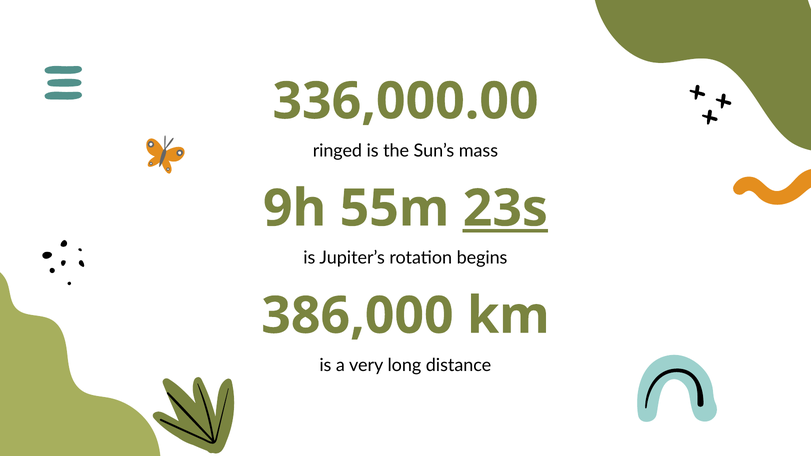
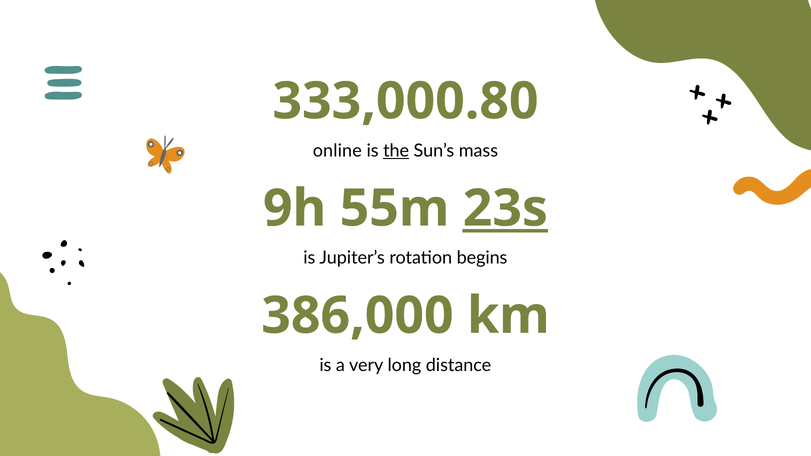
336,000.00: 336,000.00 -> 333,000.80
ringed: ringed -> online
the underline: none -> present
